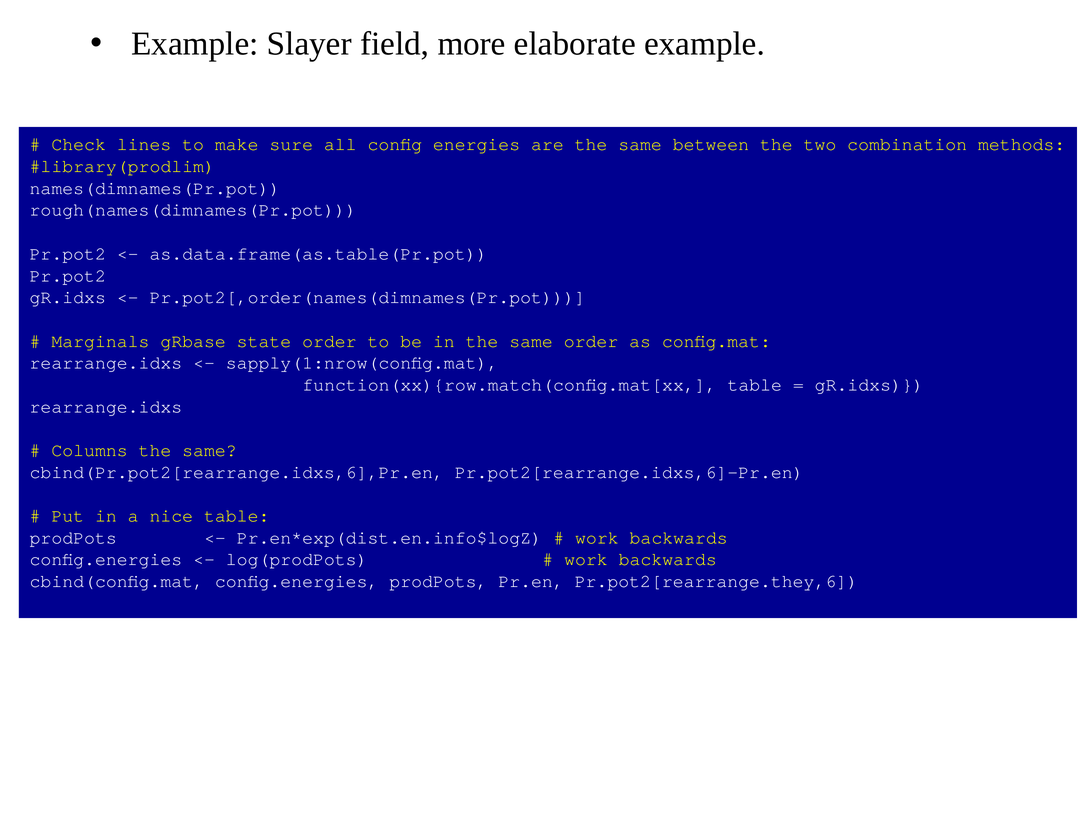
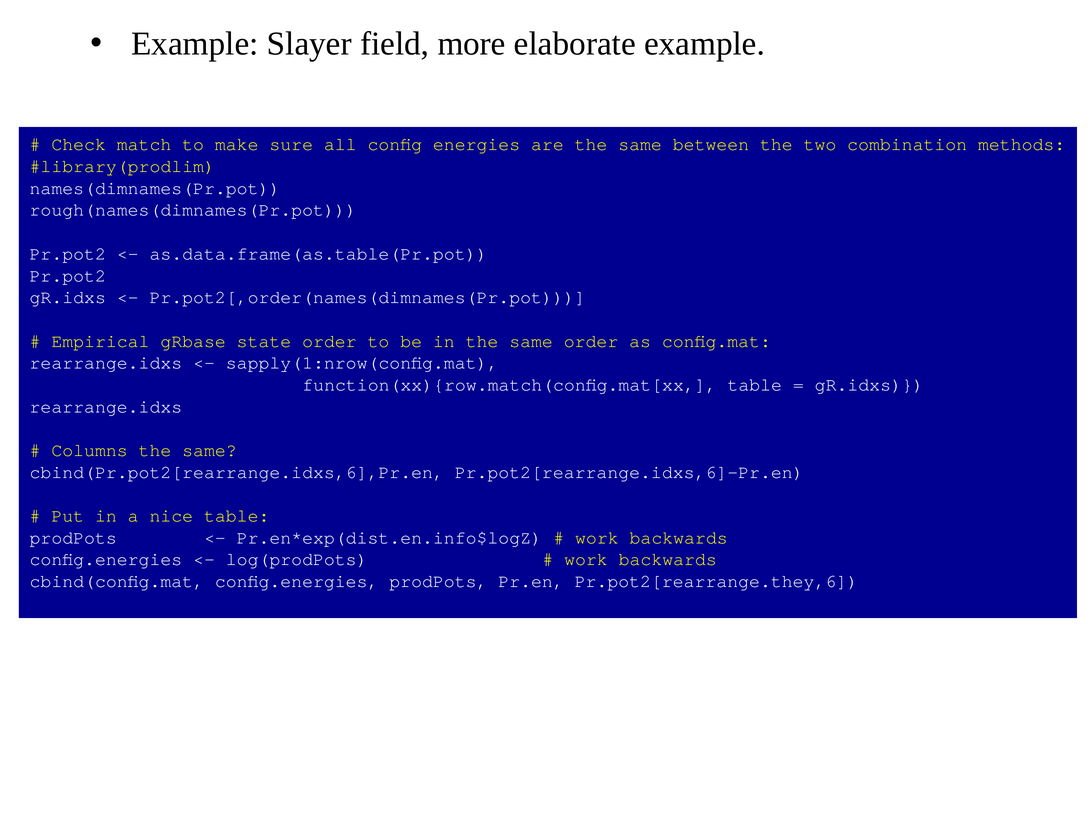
lines: lines -> match
Marginals: Marginals -> Empirical
